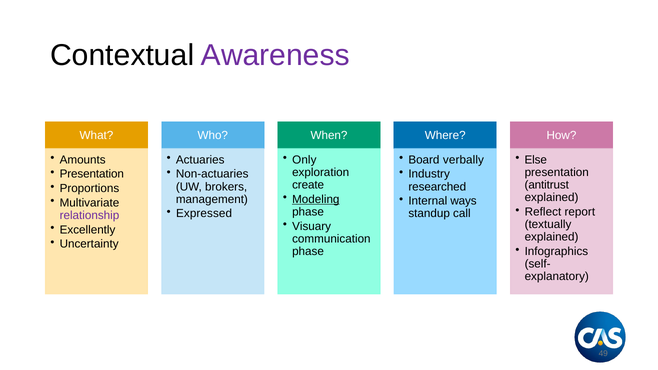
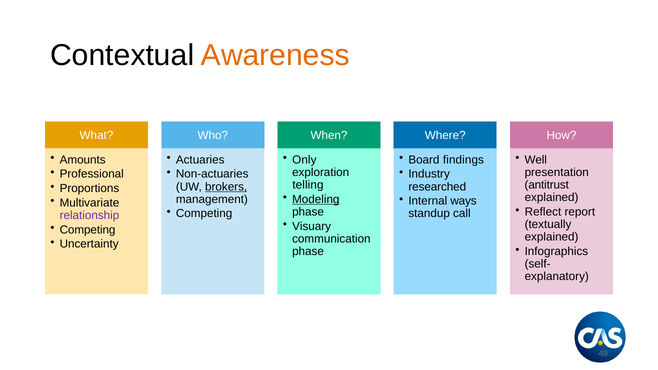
Awareness colour: purple -> orange
verbally: verbally -> findings
Else: Else -> Well
Presentation at (92, 174): Presentation -> Professional
create: create -> telling
brokers underline: none -> present
Expressed at (204, 214): Expressed -> Competing
Excellently at (88, 230): Excellently -> Competing
